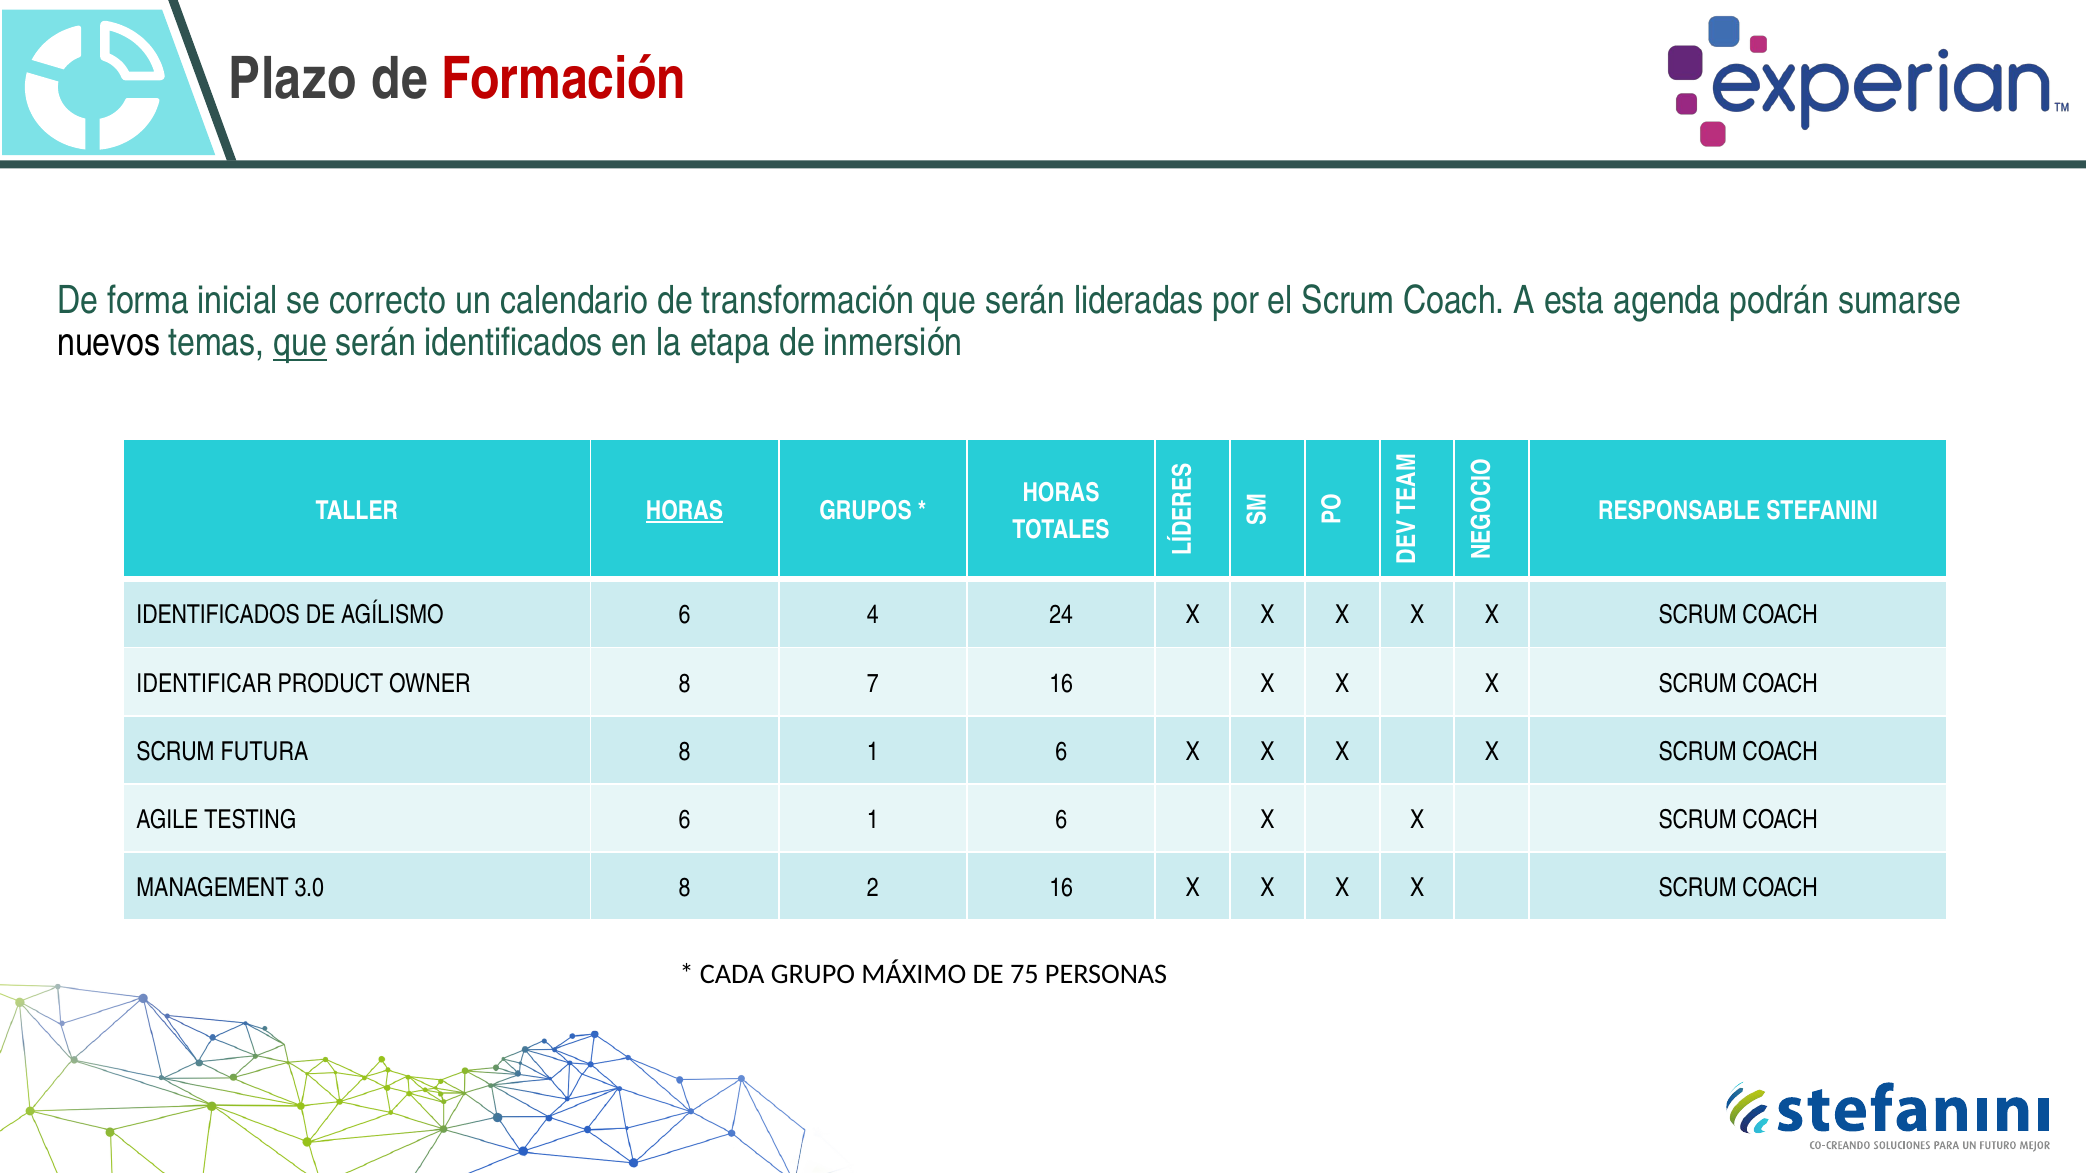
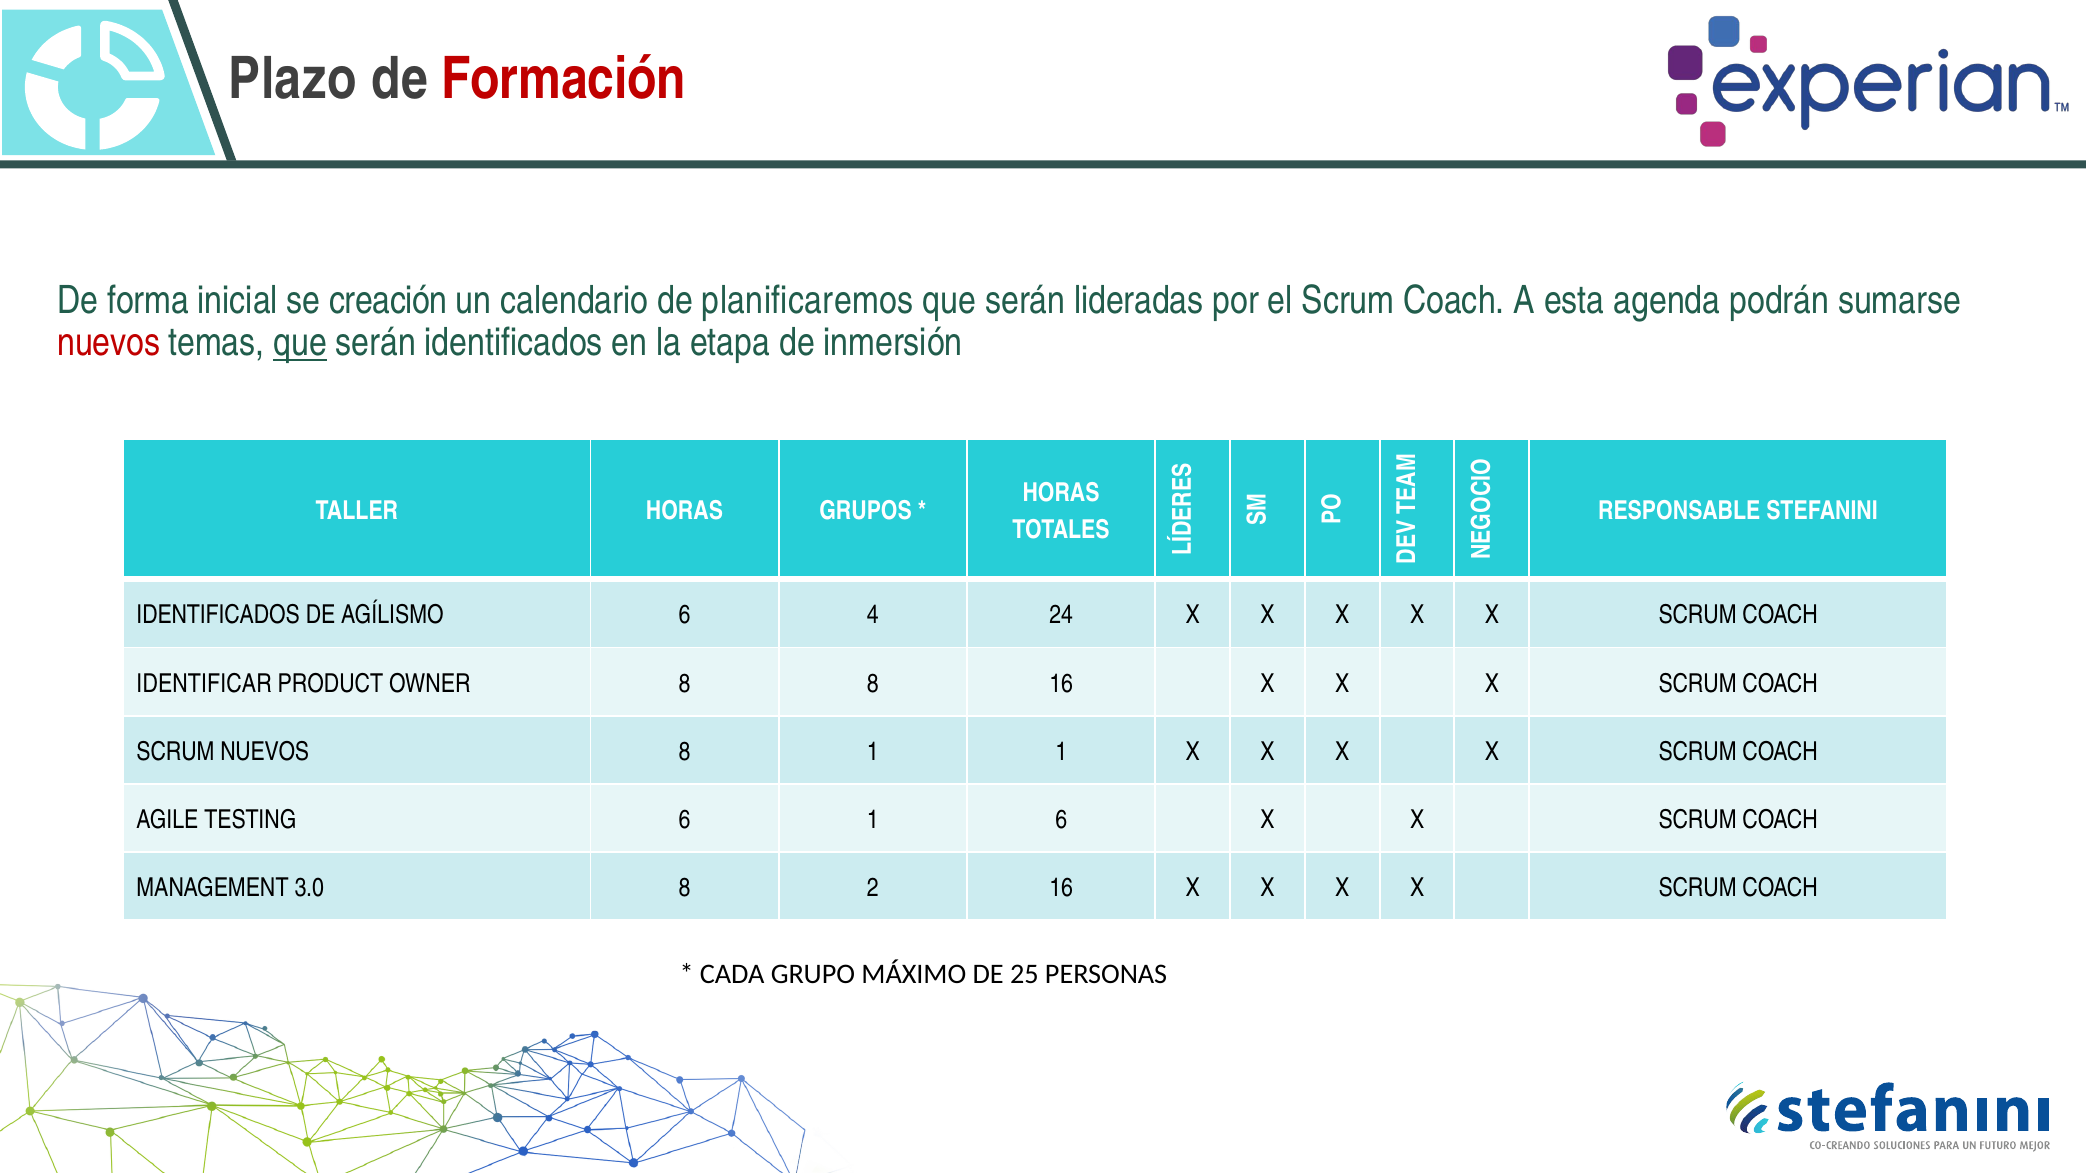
correcto: correcto -> creación
transformación: transformación -> planificaremos
nuevos at (109, 343) colour: black -> red
HORAS at (685, 511) underline: present -> none
8 7: 7 -> 8
SCRUM FUTURA: FUTURA -> NUEVOS
8 1 6: 6 -> 1
75: 75 -> 25
